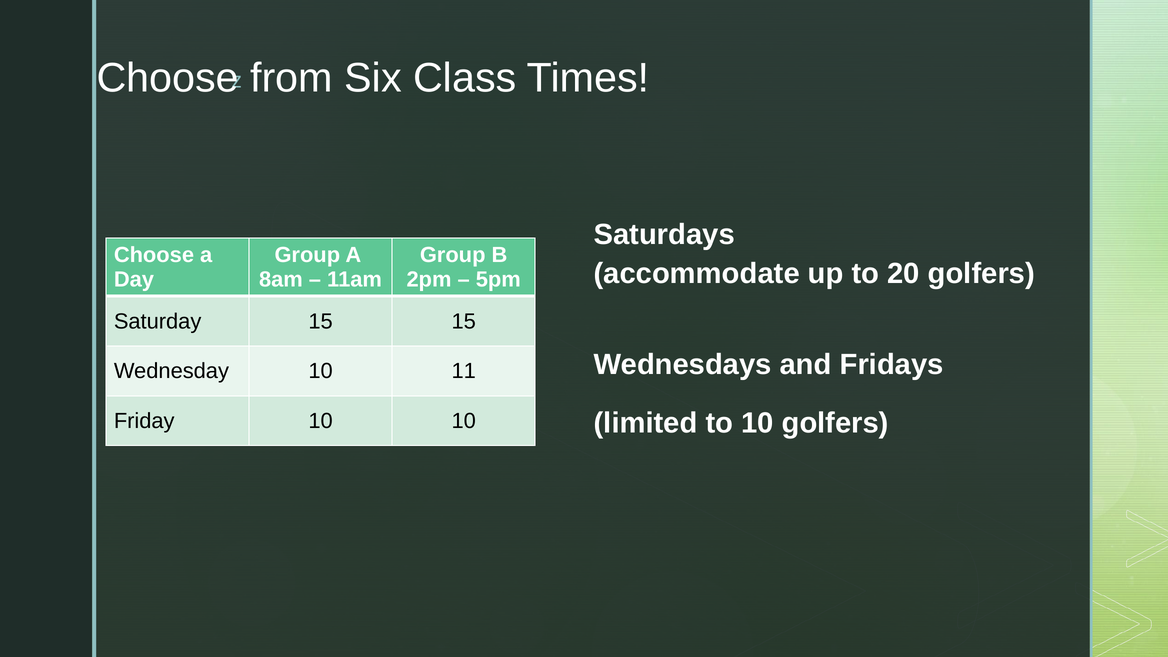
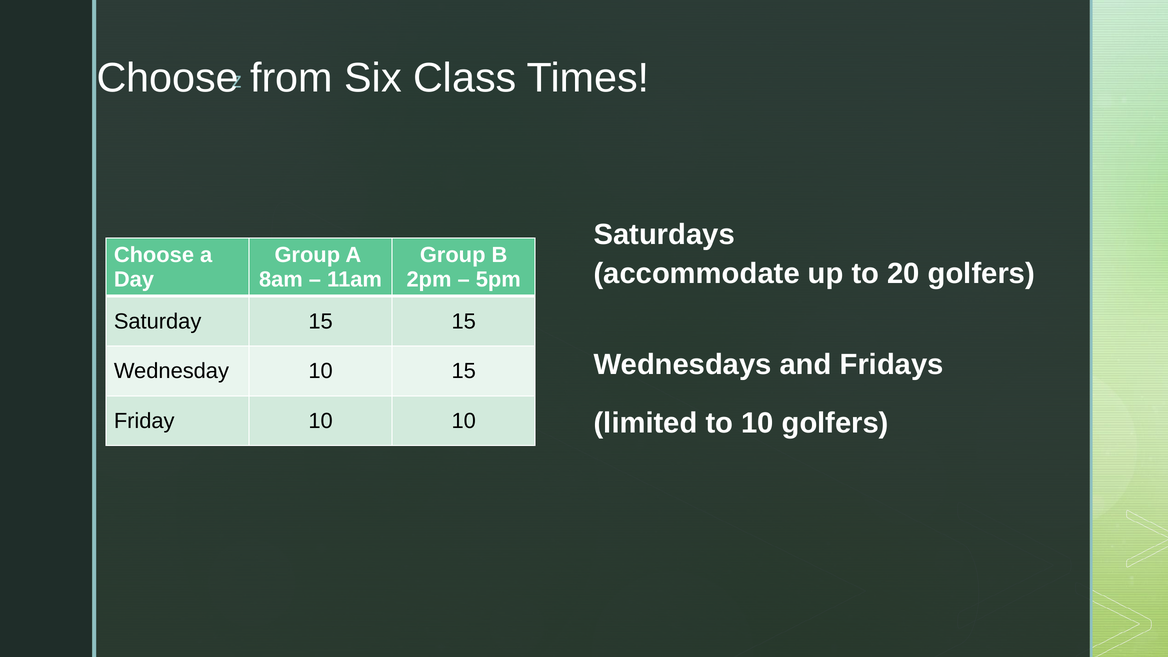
10 11: 11 -> 15
